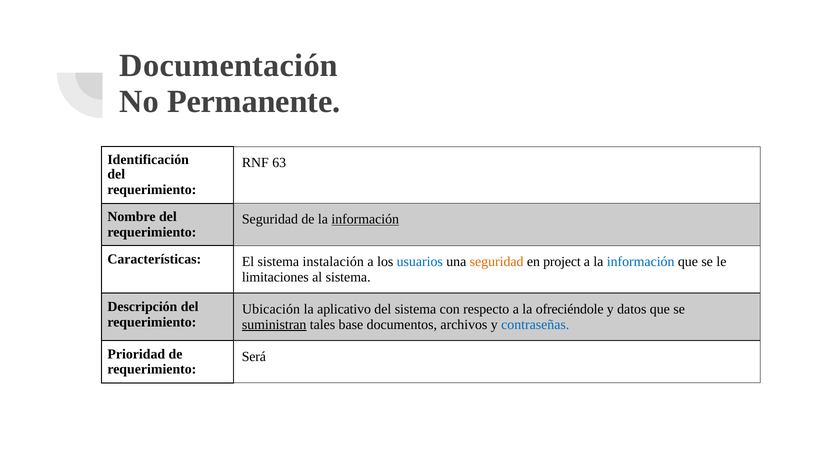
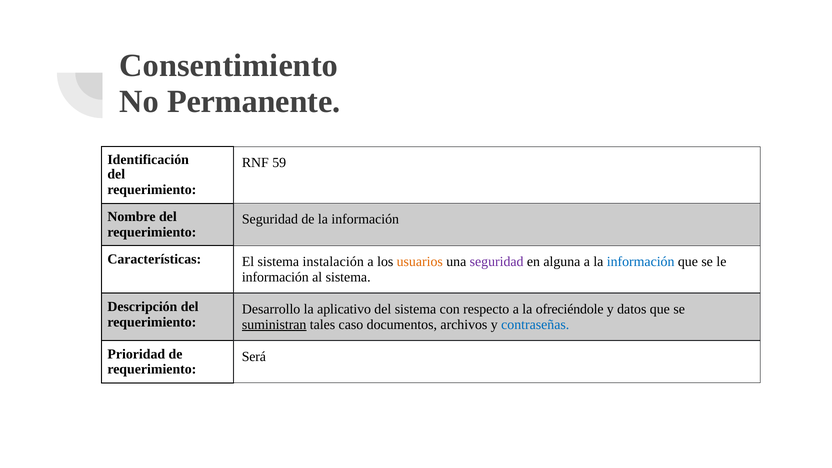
Documentación: Documentación -> Consentimiento
63: 63 -> 59
información at (365, 219) underline: present -> none
usuarios colour: blue -> orange
seguridad at (497, 262) colour: orange -> purple
project: project -> alguna
limitaciones at (275, 277): limitaciones -> información
Ubicación: Ubicación -> Desarrollo
base: base -> caso
